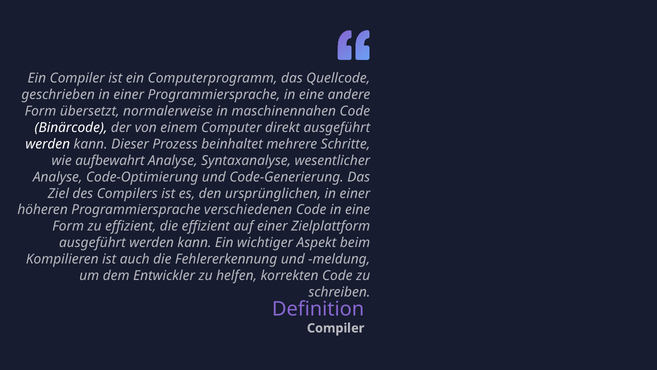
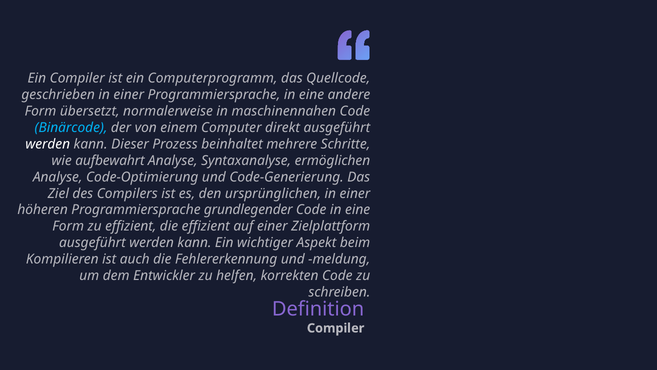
Binärcode colour: white -> light blue
wesentlicher: wesentlicher -> ermöglichen
verschiedenen: verschiedenen -> grundlegender
